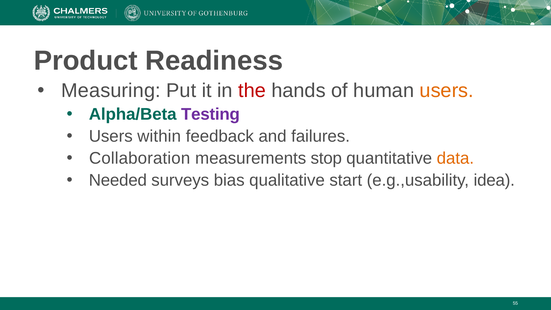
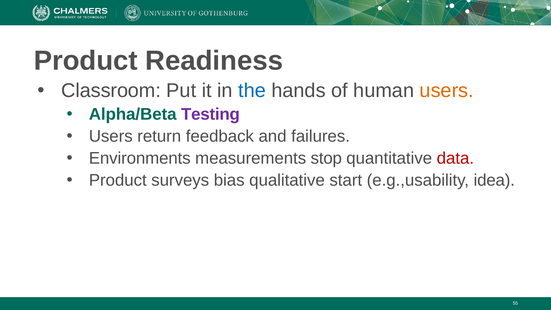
Measuring: Measuring -> Classroom
the colour: red -> blue
within: within -> return
Collaboration: Collaboration -> Environments
data colour: orange -> red
Needed at (118, 180): Needed -> Product
